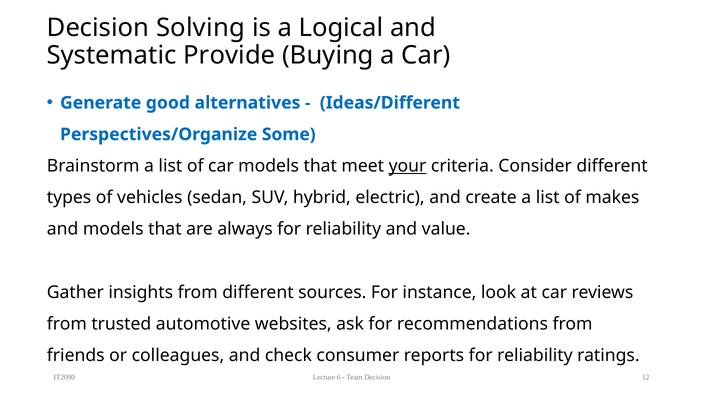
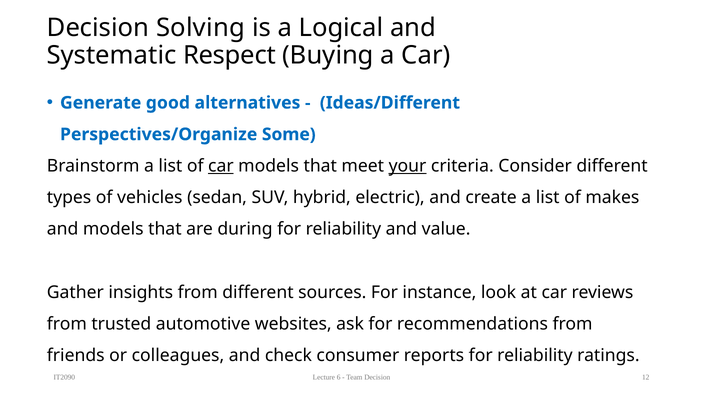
Provide: Provide -> Respect
car at (221, 166) underline: none -> present
always: always -> during
